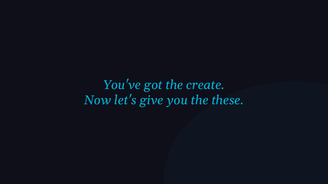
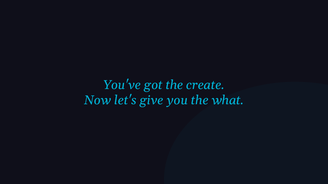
these: these -> what
